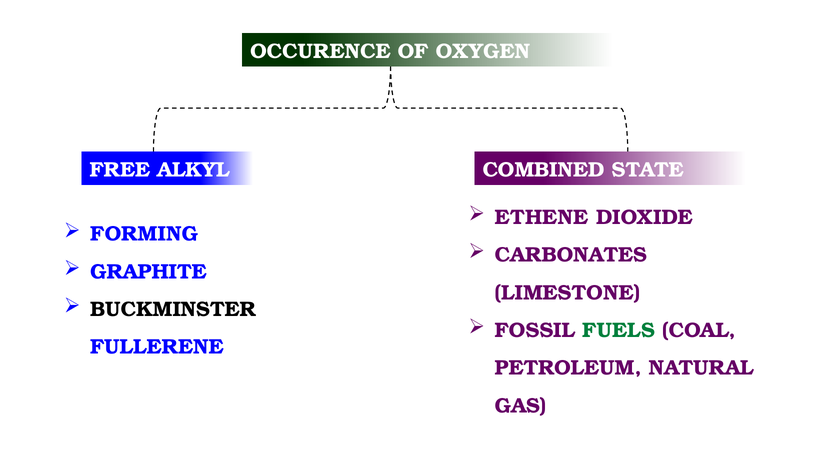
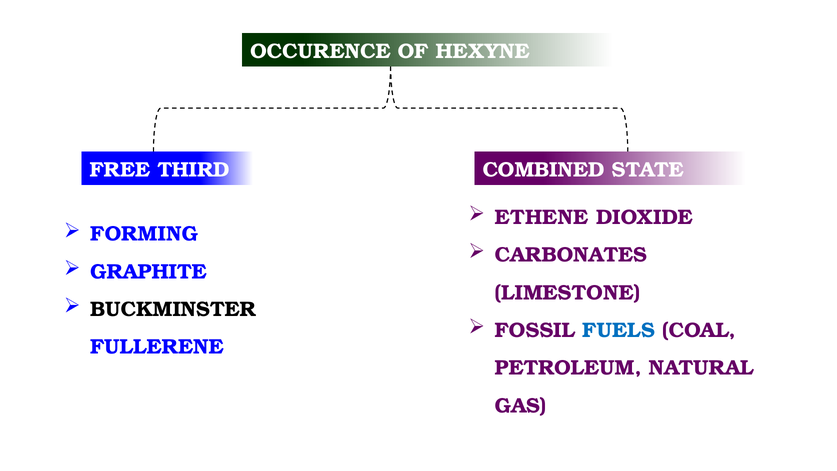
OXYGEN: OXYGEN -> HEXYNE
ALKYL: ALKYL -> THIRD
FUELS colour: green -> blue
